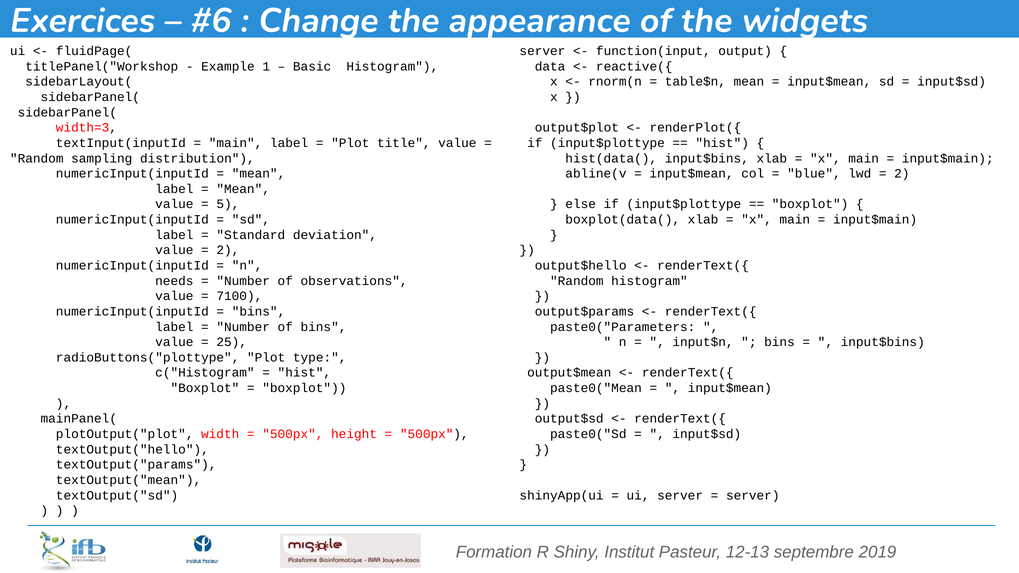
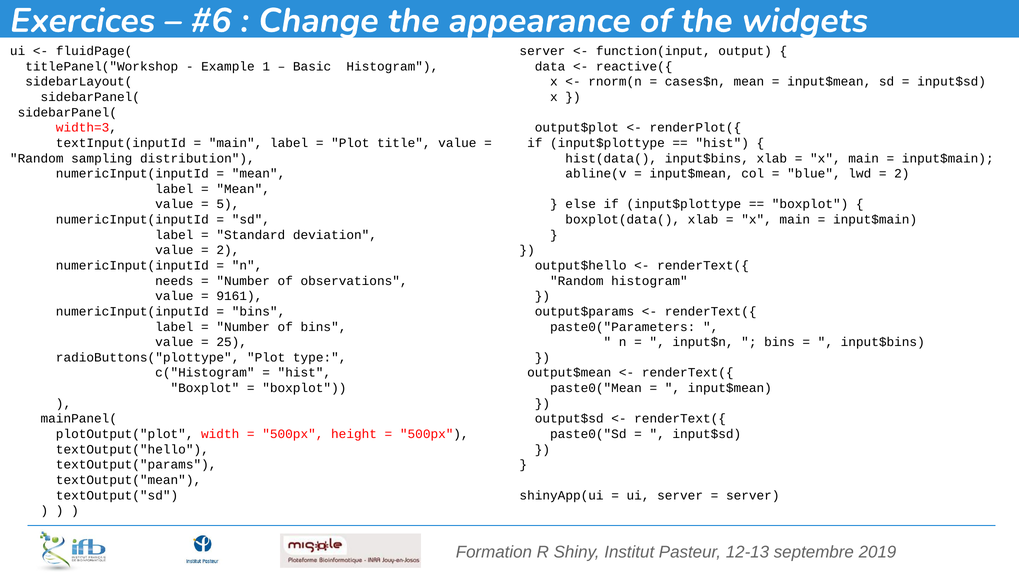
table$n: table$n -> cases$n
7100: 7100 -> 9161
